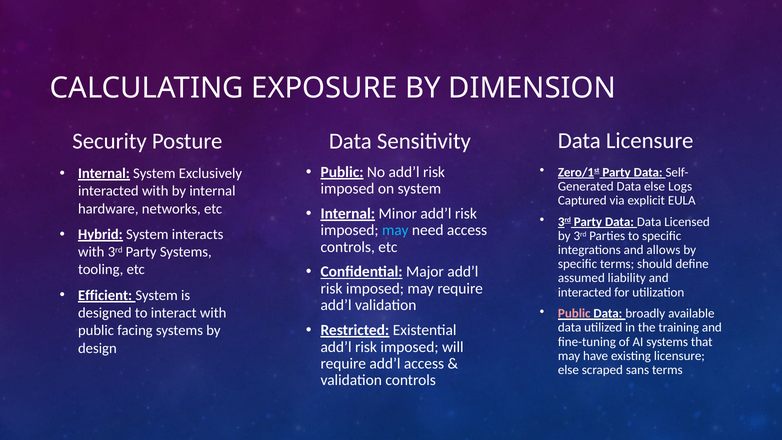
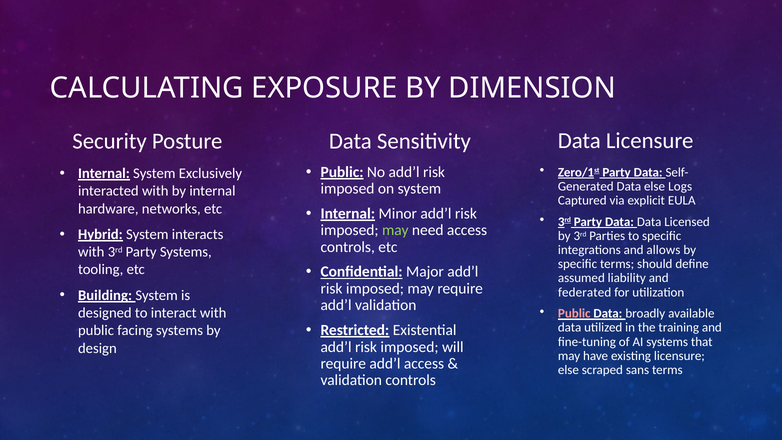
may at (395, 230) colour: light blue -> light green
interacted at (585, 292): interacted -> federated
Efficient: Efficient -> Building
